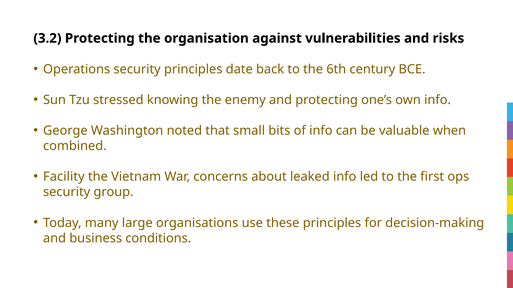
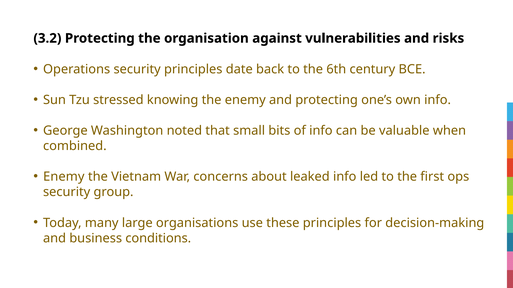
Facility at (64, 177): Facility -> Enemy
